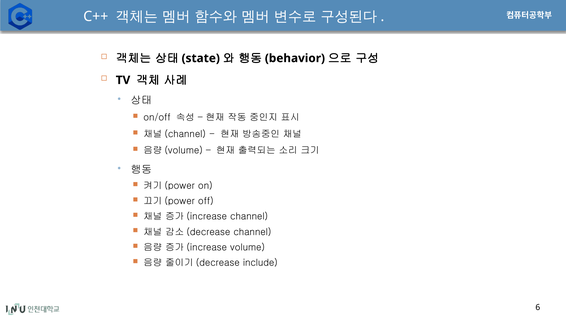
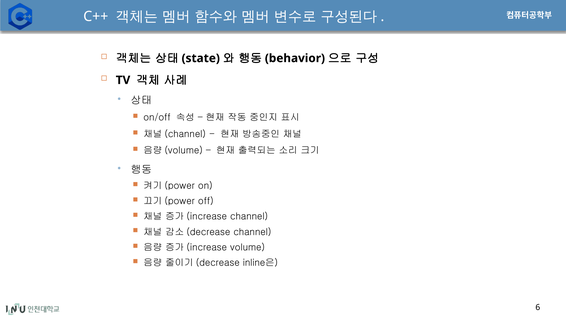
include: include -> inline은
